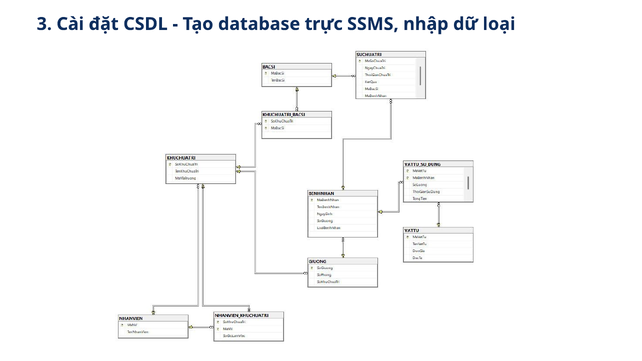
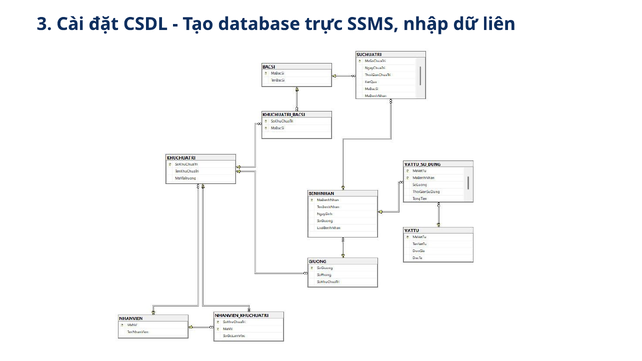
loại: loại -> liên
